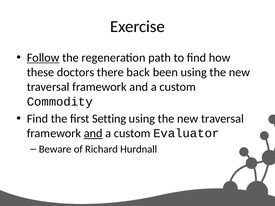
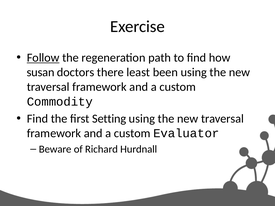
these: these -> susan
back: back -> least
and at (93, 133) underline: present -> none
